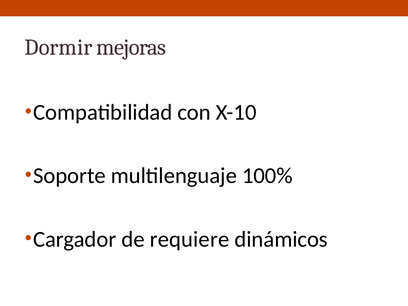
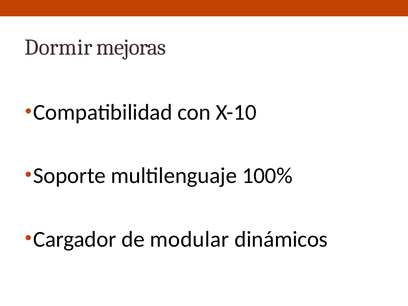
requiere: requiere -> modular
